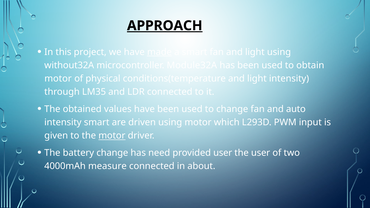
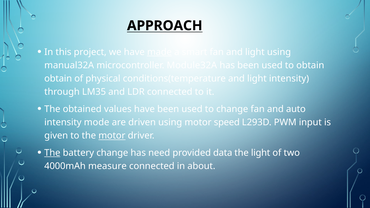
APPROACH underline: present -> none
without32A: without32A -> manual32A
motor at (58, 79): motor -> obtain
intensity smart: smart -> mode
which: which -> speed
The at (52, 153) underline: none -> present
provided user: user -> data
the user: user -> light
